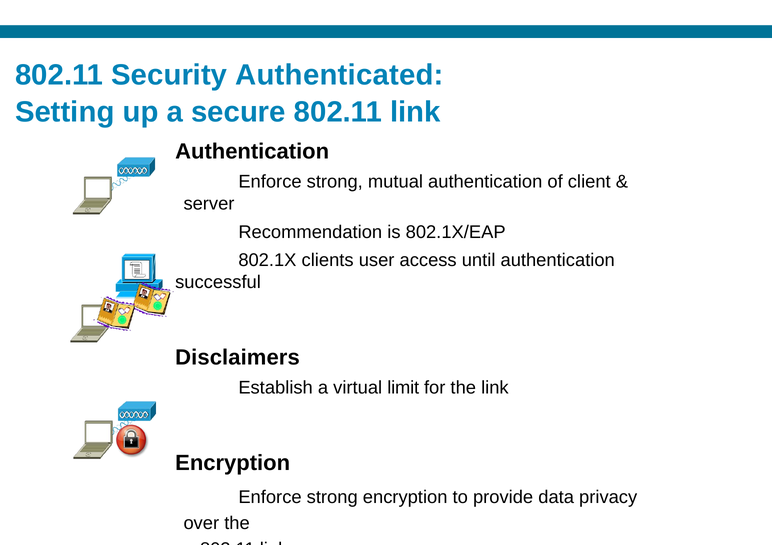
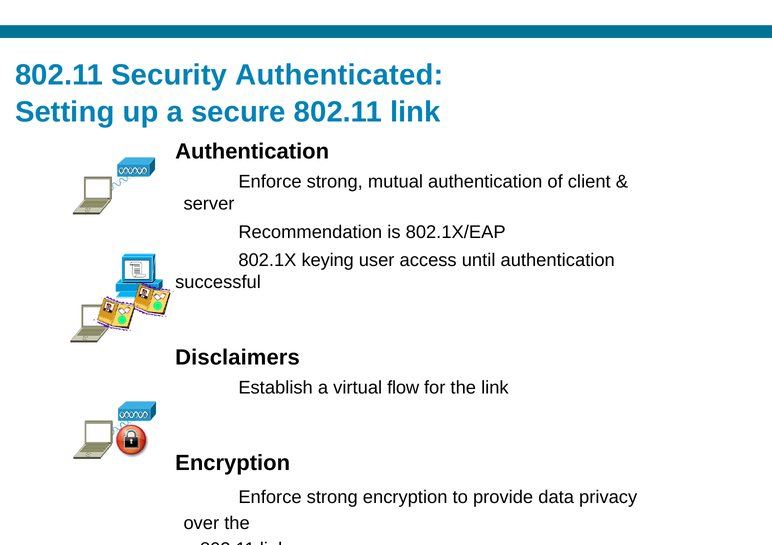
clients: clients -> keying
limit: limit -> flow
